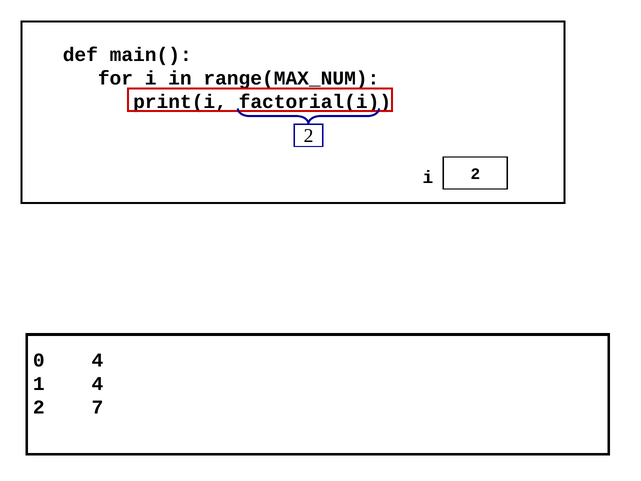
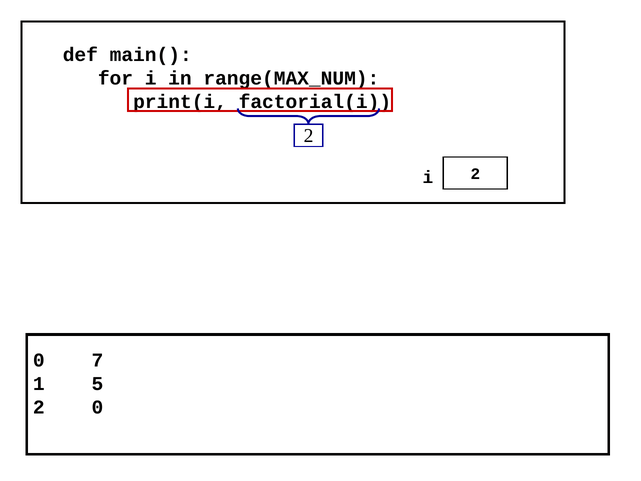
0 4: 4 -> 7
1 4: 4 -> 5
7 at (97, 407): 7 -> 0
